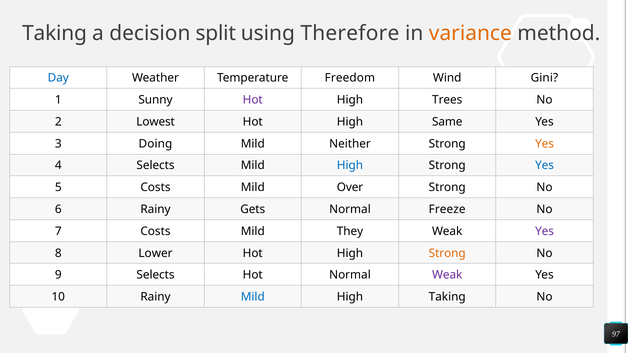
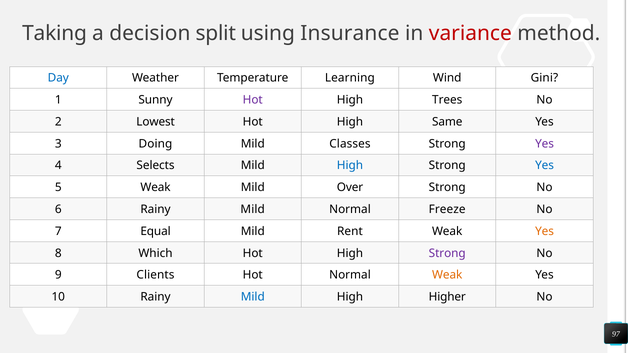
Therefore: Therefore -> Insurance
variance colour: orange -> red
Freedom: Freedom -> Learning
Neither: Neither -> Classes
Yes at (545, 144) colour: orange -> purple
5 Costs: Costs -> Weak
6 Rainy Gets: Gets -> Mild
7 Costs: Costs -> Equal
They: They -> Rent
Yes at (545, 231) colour: purple -> orange
Lower: Lower -> Which
Strong at (447, 253) colour: orange -> purple
9 Selects: Selects -> Clients
Weak at (447, 275) colour: purple -> orange
High Taking: Taking -> Higher
